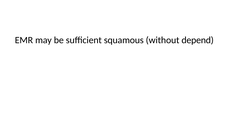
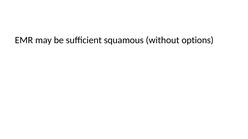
depend: depend -> options
